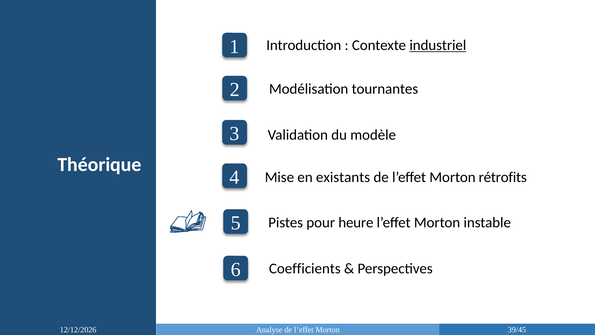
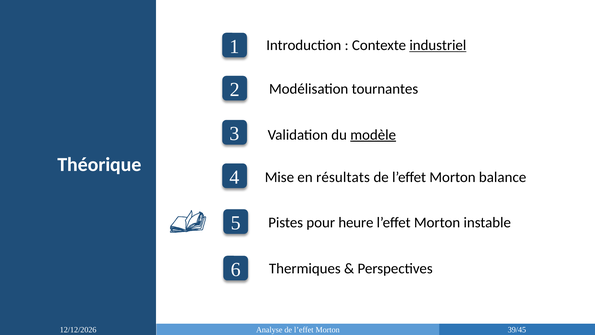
modèle underline: none -> present
existants: existants -> résultats
rétrofits: rétrofits -> balance
Coefficients: Coefficients -> Thermiques
